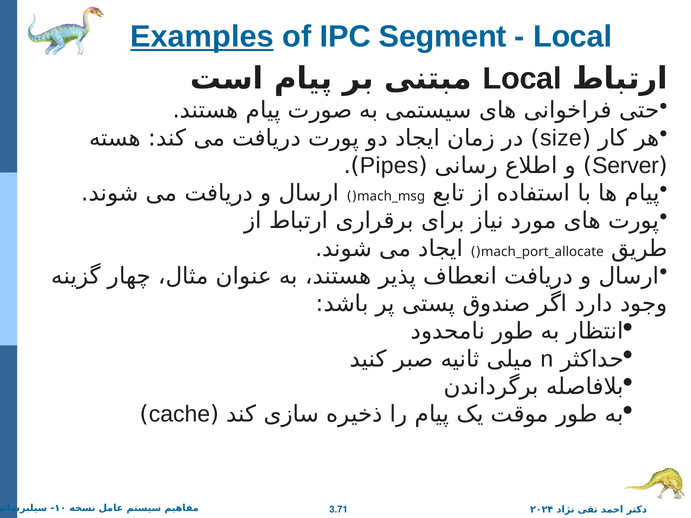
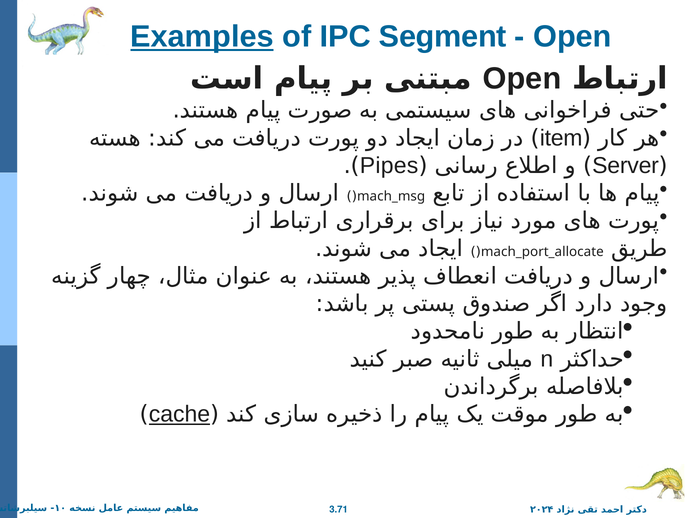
Local at (573, 37): Local -> Open
Local at (522, 79): Local -> Open
size: size -> item
cache underline: none -> present
